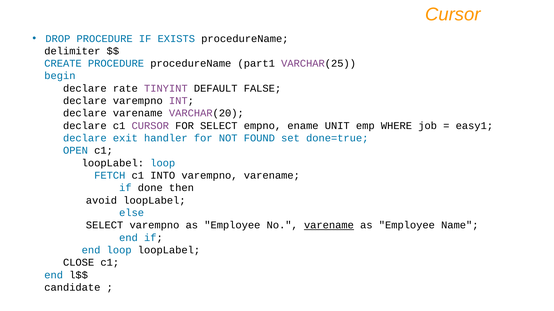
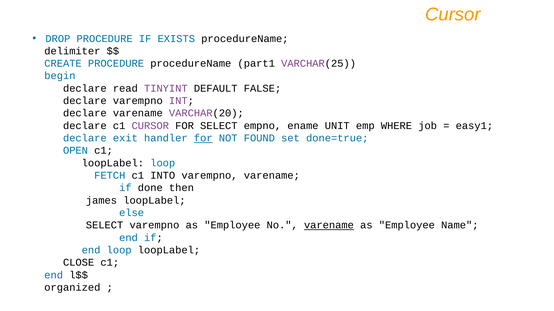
rate: rate -> read
for at (203, 138) underline: none -> present
avoid: avoid -> james
candidate: candidate -> organized
